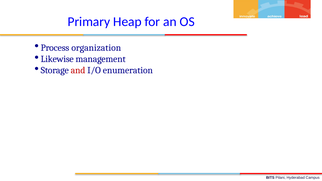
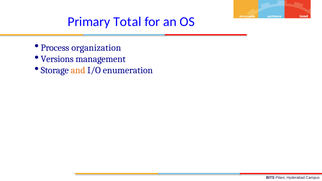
Heap: Heap -> Total
Likewise: Likewise -> Versions
and colour: red -> orange
